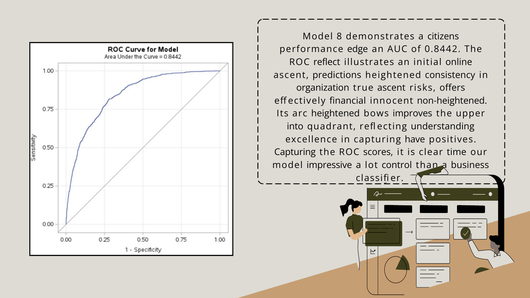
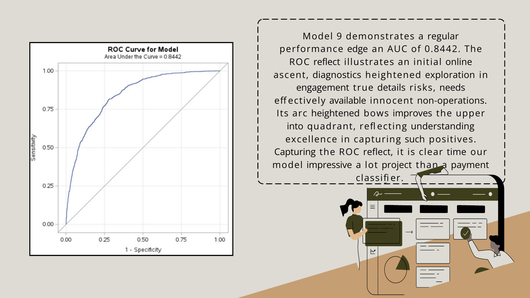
8: 8 -> 9
citizens: citizens -> regular
predictions: predictions -> diagnostics
consistency: consistency -> exploration
organization: organization -> engagement
true ascent: ascent -> details
offers: offers -> needs
financial: financial -> available
non-heightened: non-heightened -> non-operations
have: have -> such
scores at (378, 152): scores -> reflect
control: control -> project
business: business -> payment
